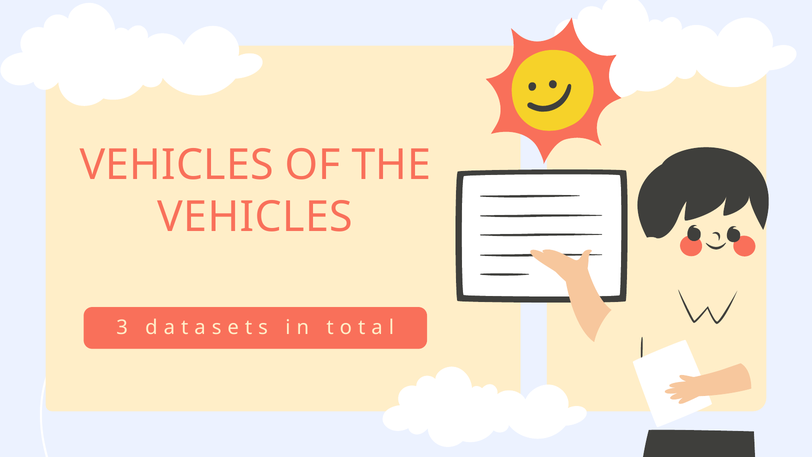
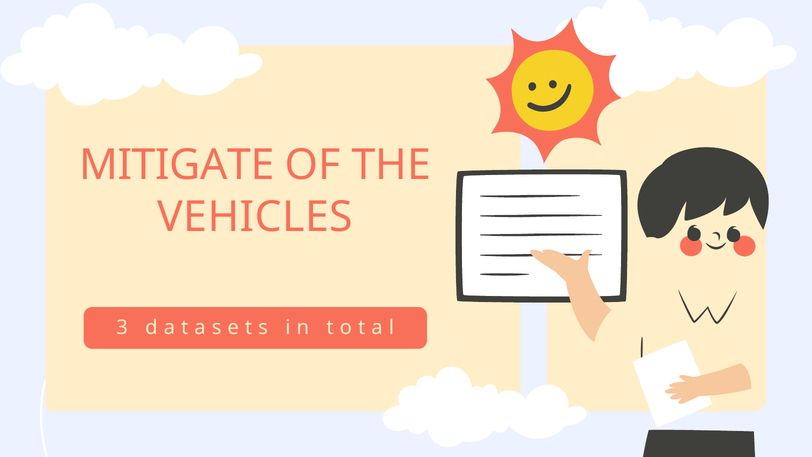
VEHICLES at (177, 165): VEHICLES -> MITIGATE
